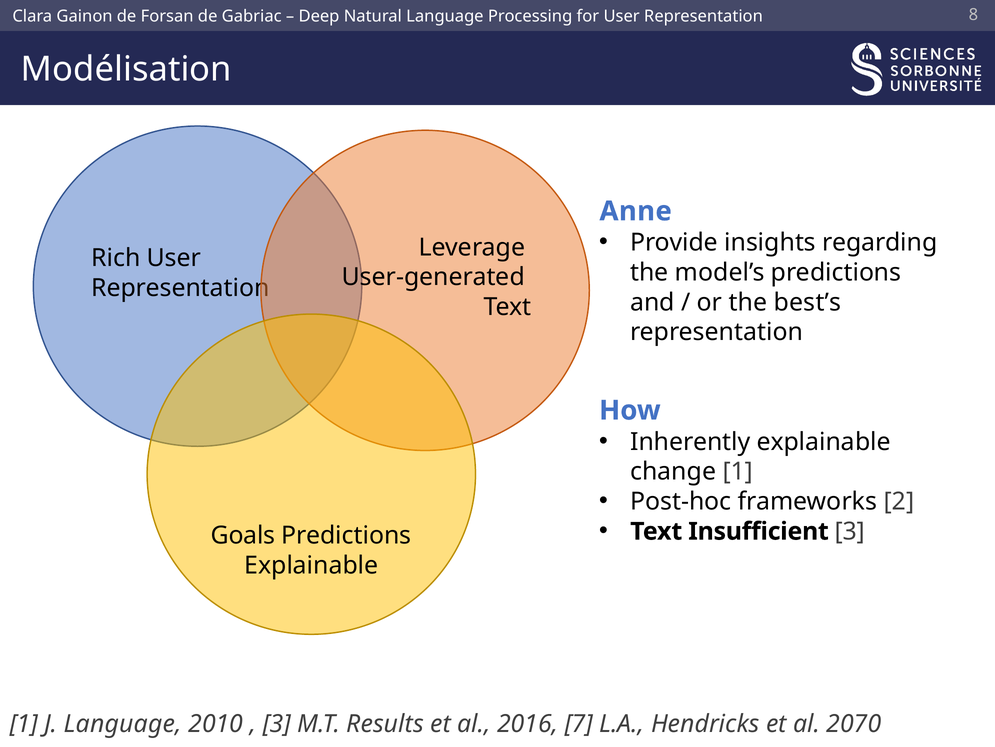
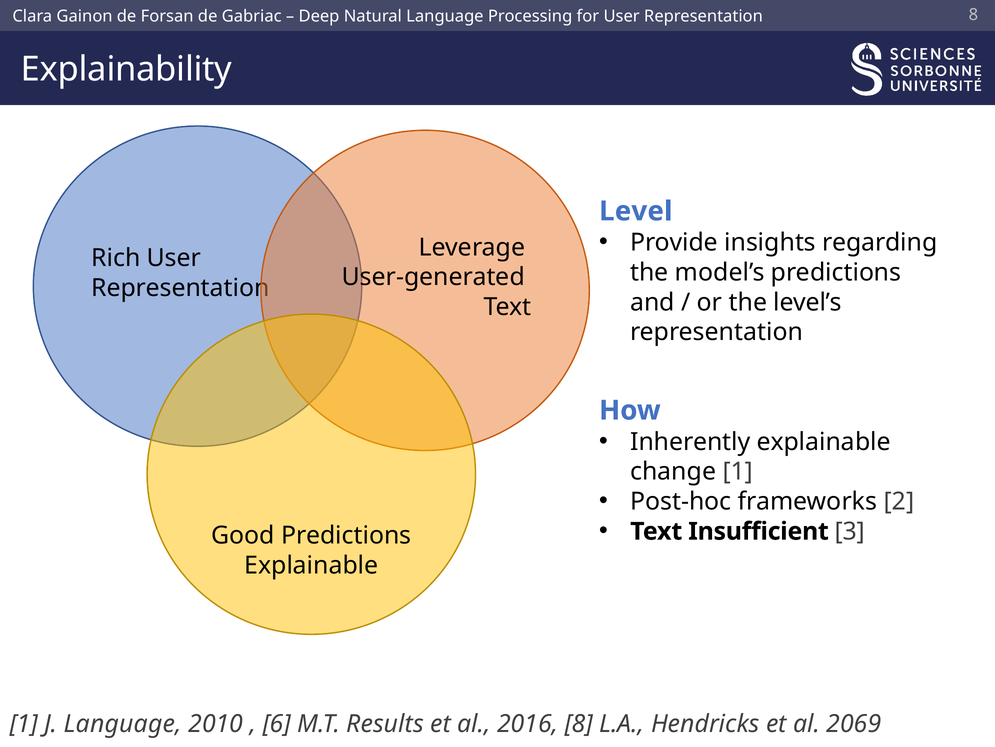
Modélisation: Modélisation -> Explainability
Anne: Anne -> Level
best’s: best’s -> level’s
Goals: Goals -> Good
3 at (277, 723): 3 -> 6
2016 7: 7 -> 8
2070: 2070 -> 2069
